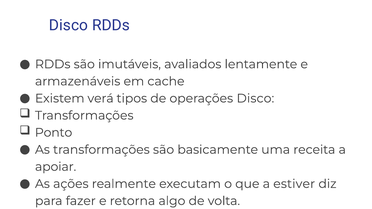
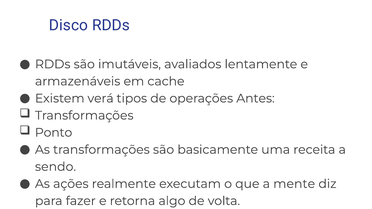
operações Disco: Disco -> Antes
apoiar: apoiar -> sendo
estiver: estiver -> mente
